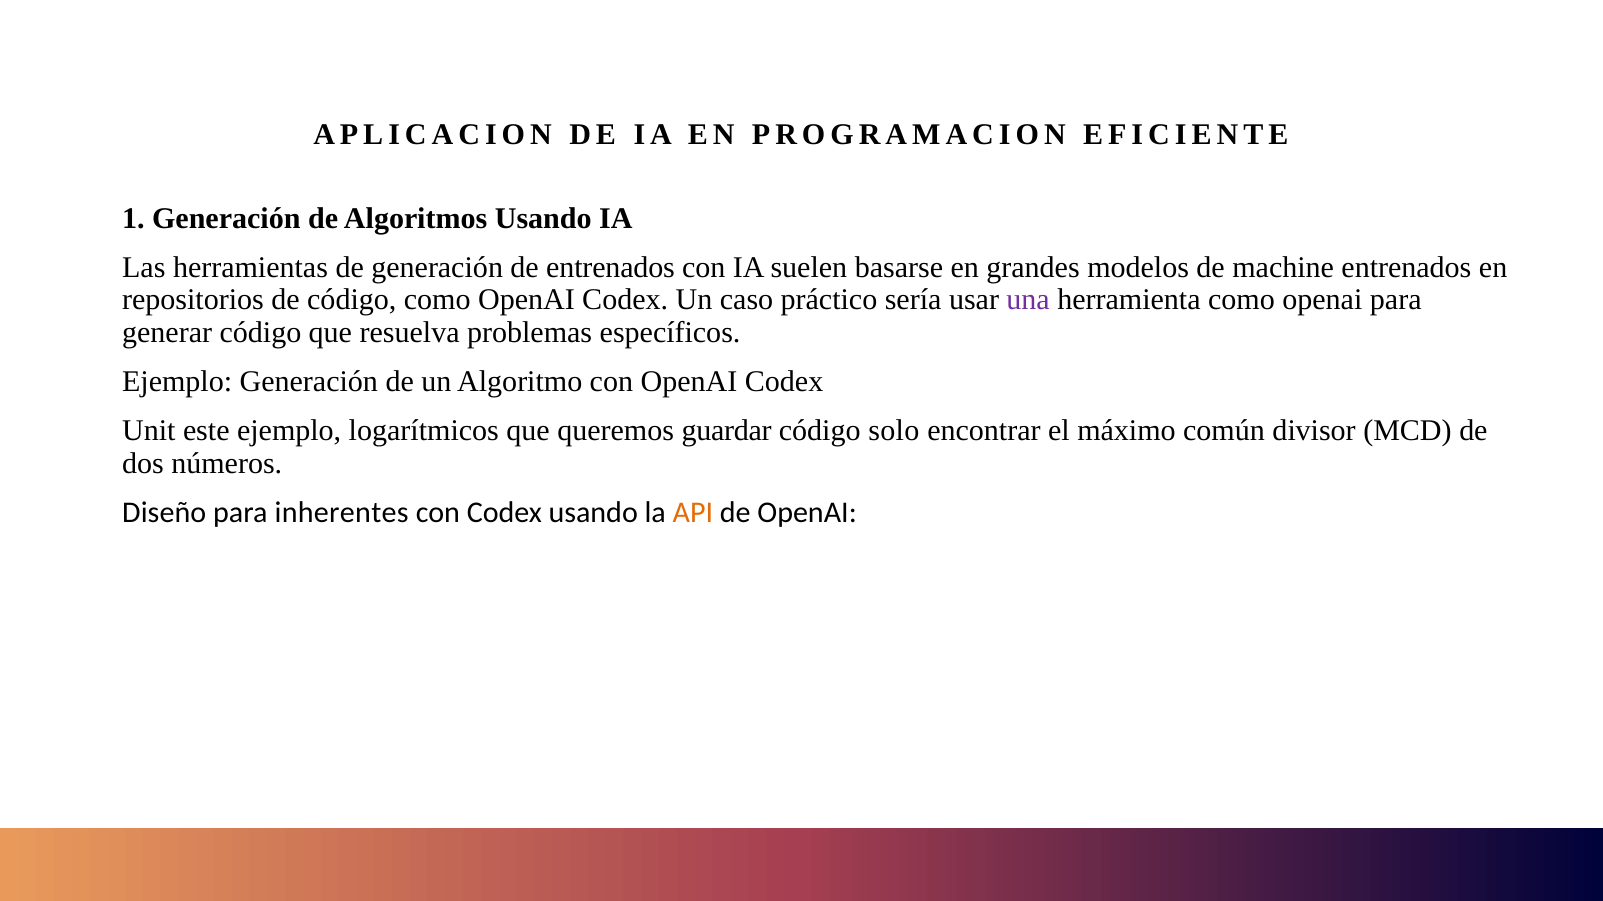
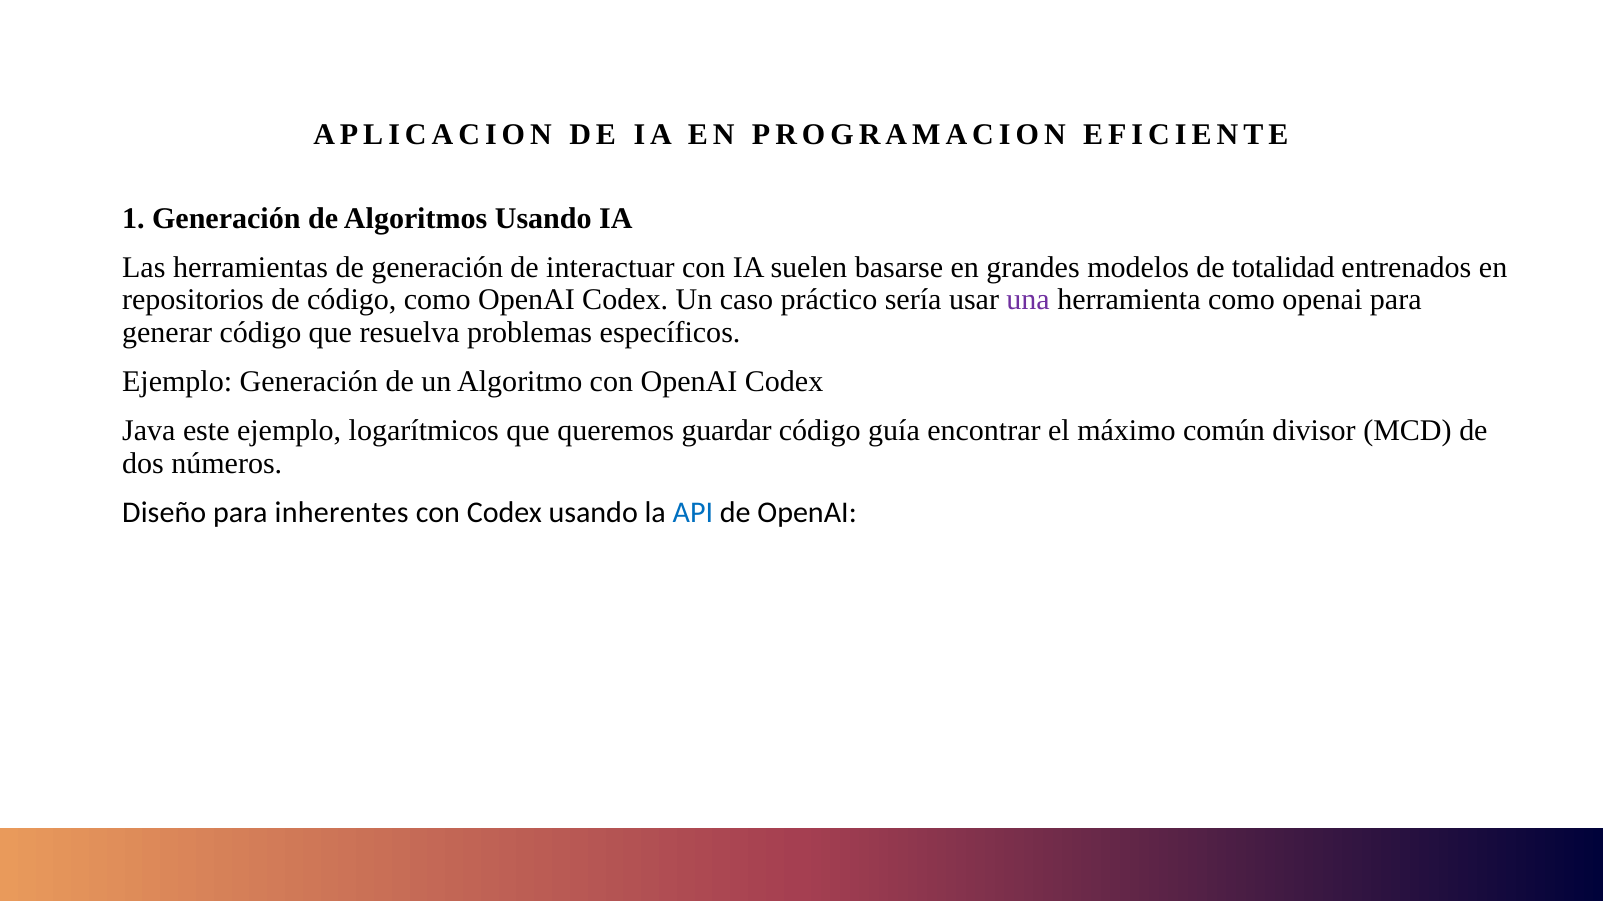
de entrenados: entrenados -> interactuar
machine: machine -> totalidad
Unit: Unit -> Java
solo: solo -> guía
API colour: orange -> blue
